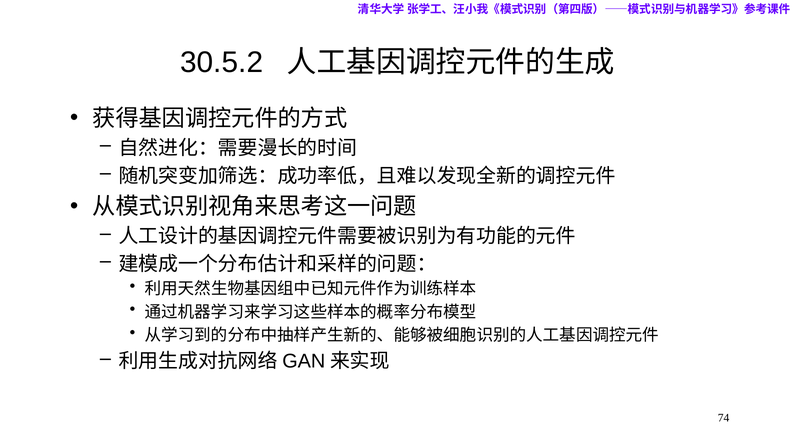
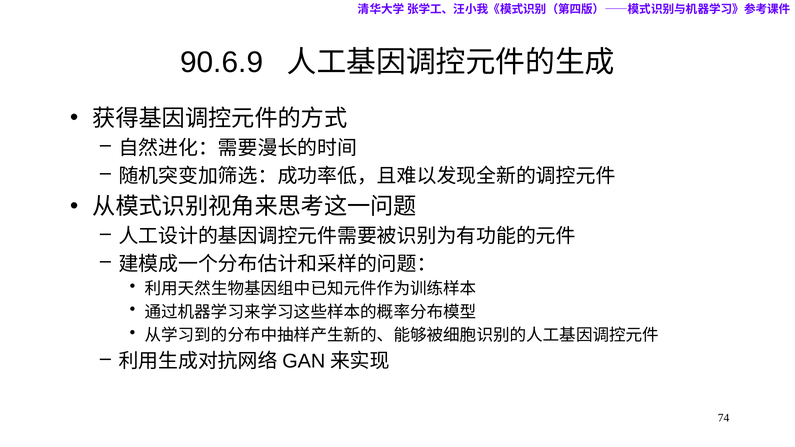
30.5.2: 30.5.2 -> 90.6.9
